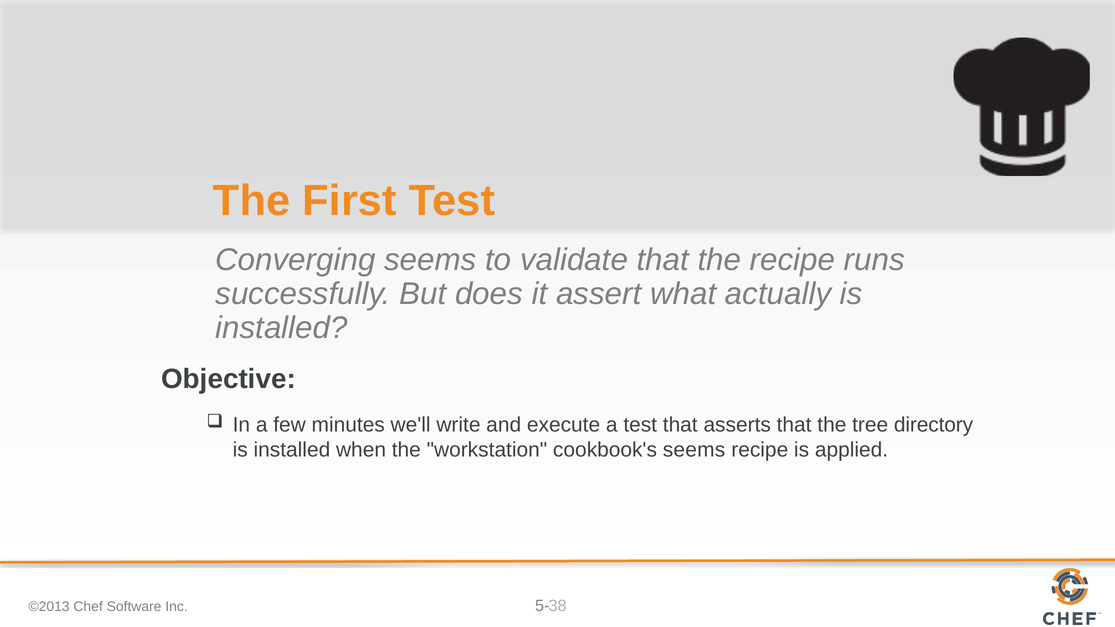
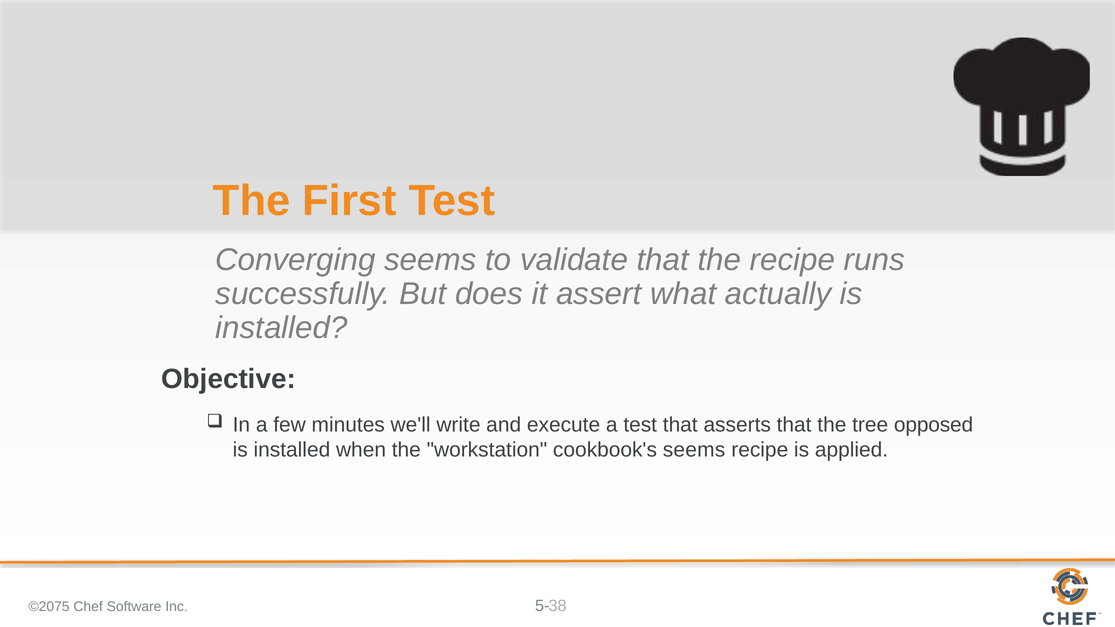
directory: directory -> opposed
©2013: ©2013 -> ©2075
